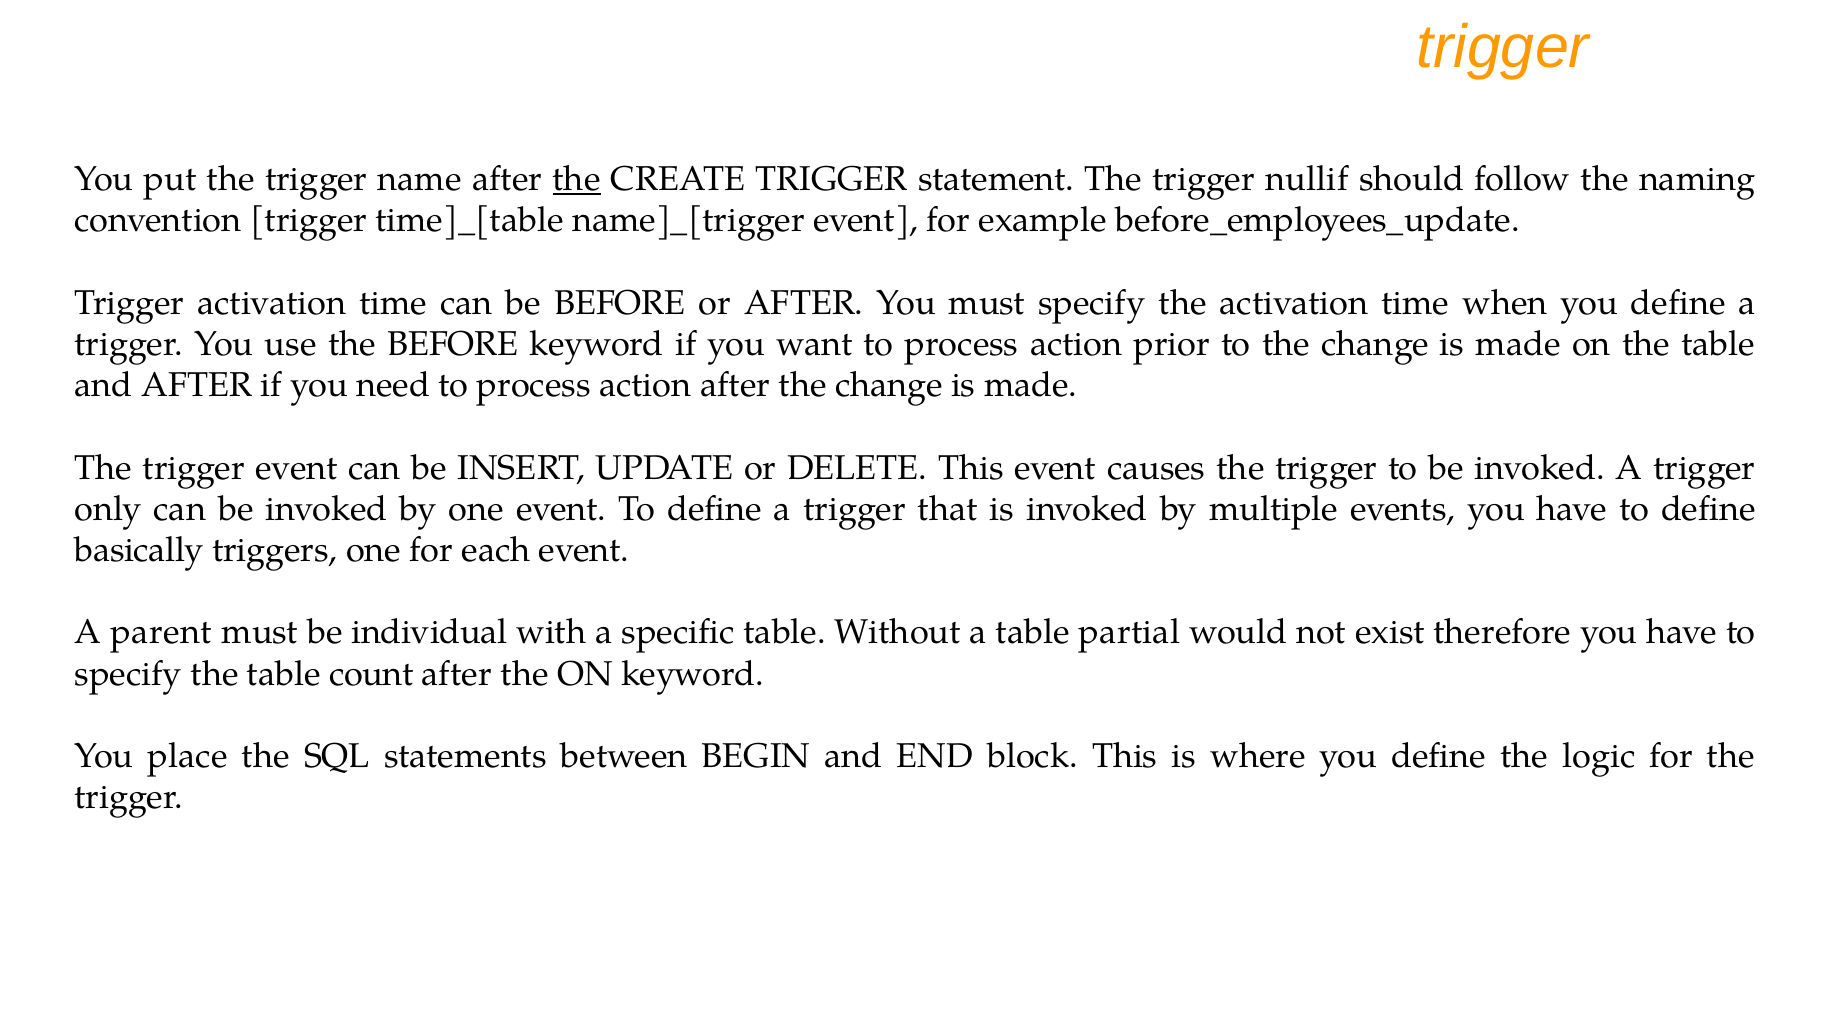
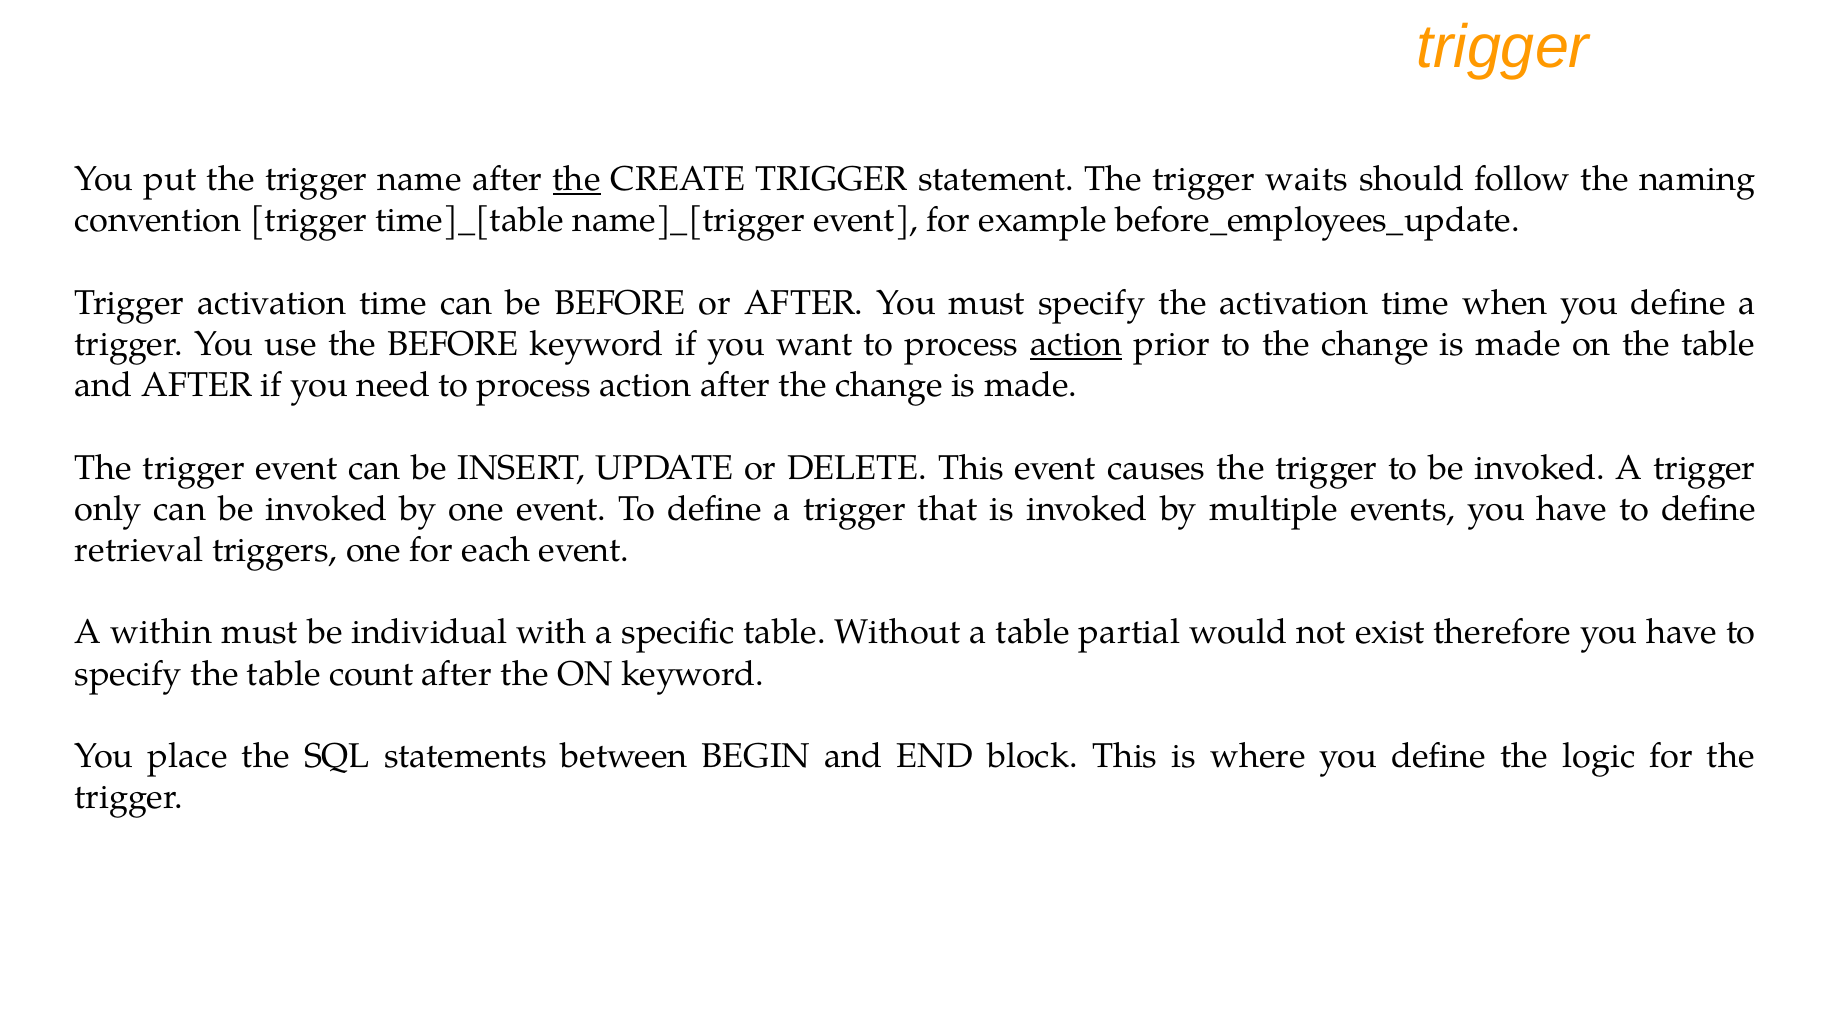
nullif: nullif -> waits
action at (1076, 344) underline: none -> present
basically: basically -> retrieval
parent: parent -> within
